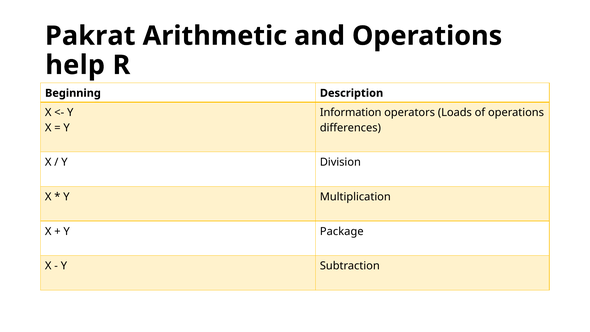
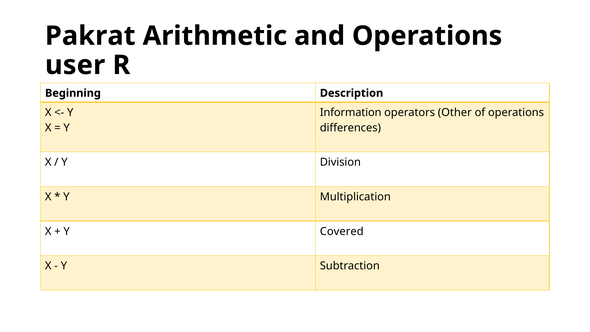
help: help -> user
Loads: Loads -> Other
Package: Package -> Covered
